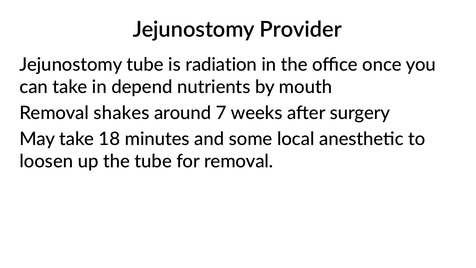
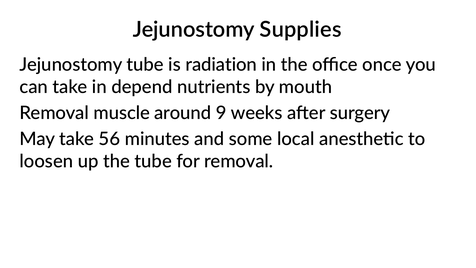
Provider: Provider -> Supplies
shakes: shakes -> muscle
7: 7 -> 9
18: 18 -> 56
